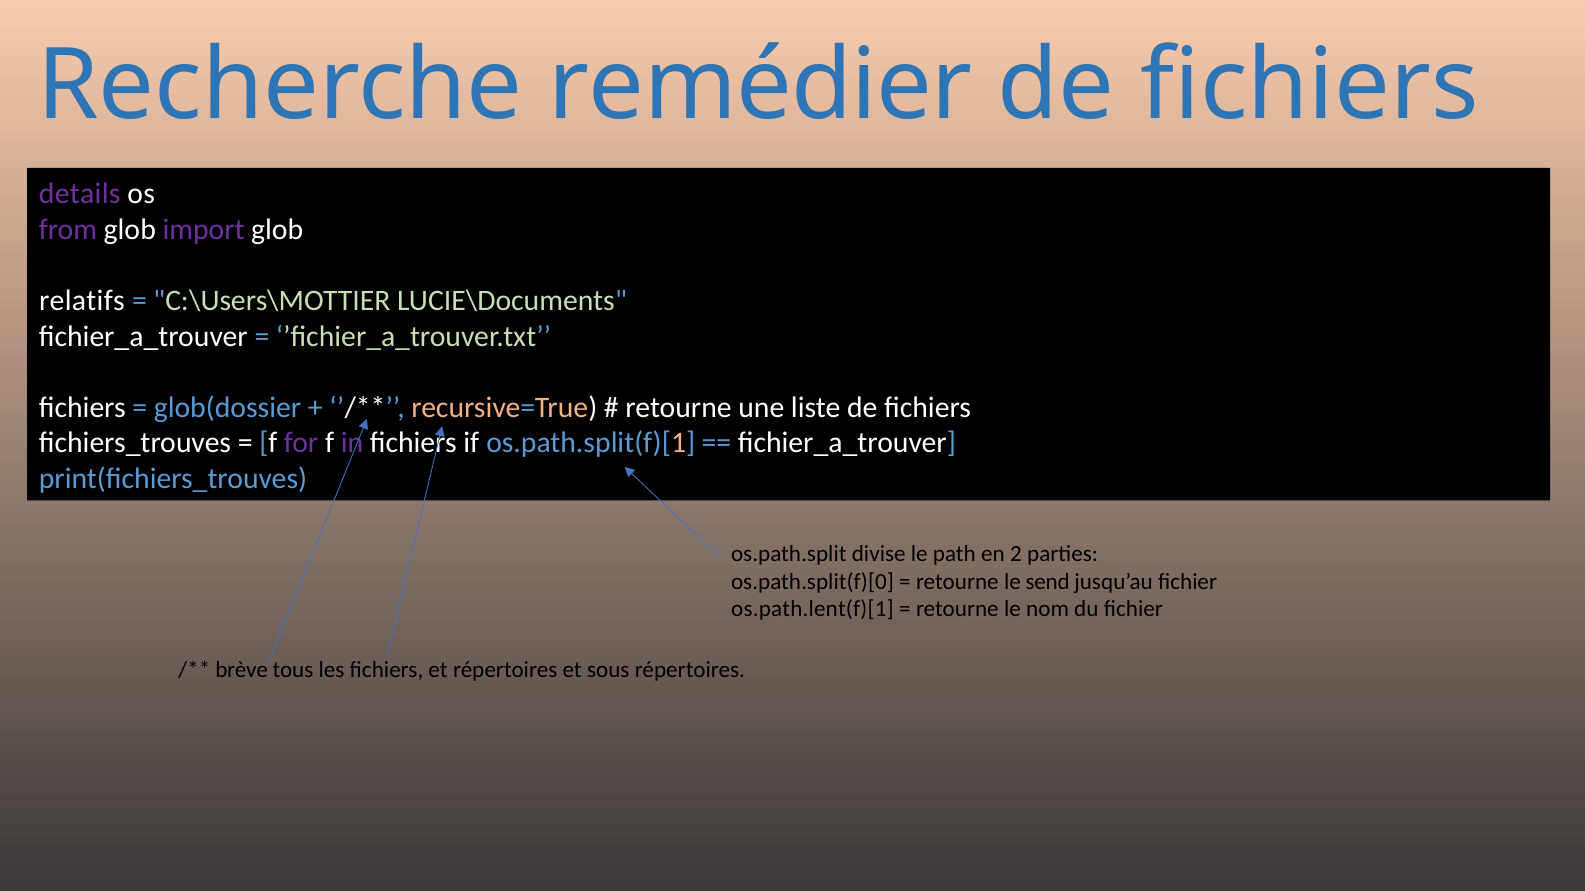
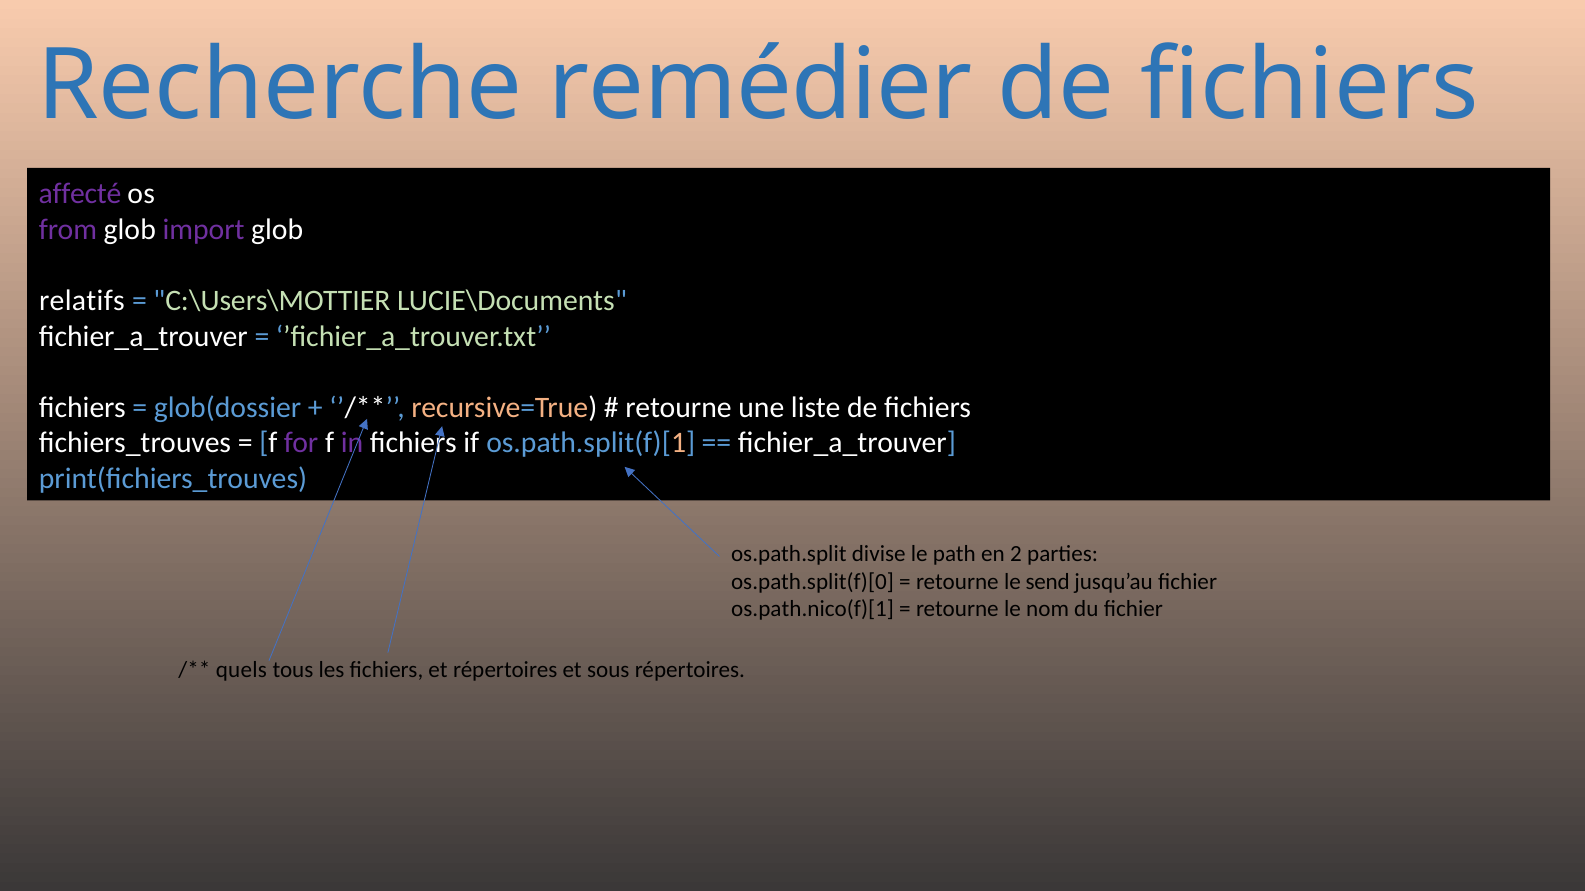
details: details -> affecté
os.path.lent(f)[1: os.path.lent(f)[1 -> os.path.nico(f)[1
brève: brève -> quels
